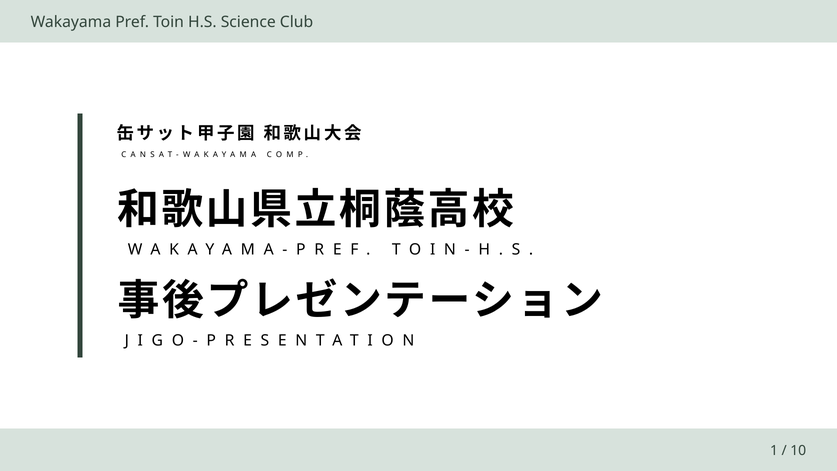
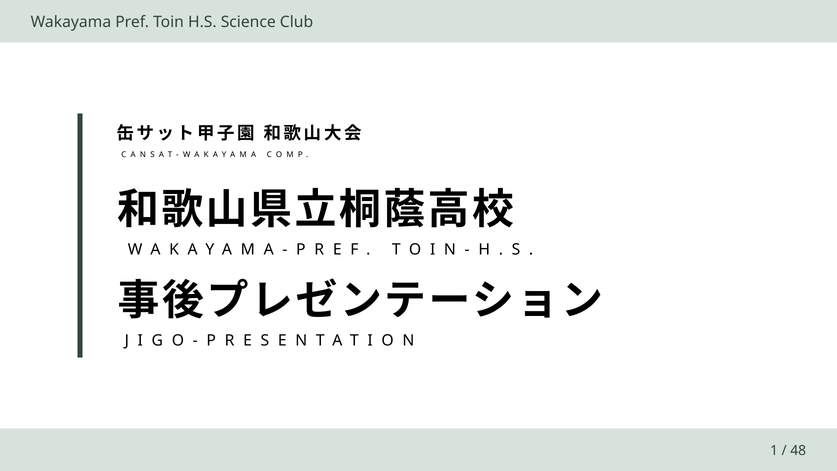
10: 10 -> 48
